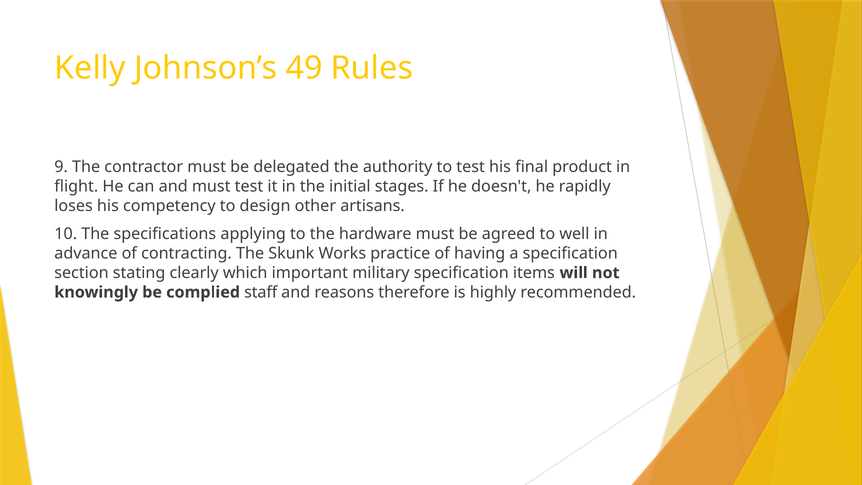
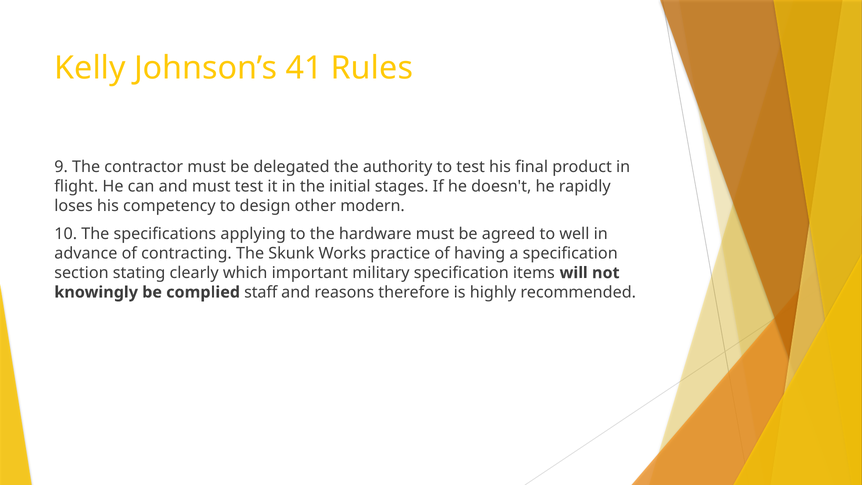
49: 49 -> 41
artisans: artisans -> modern
